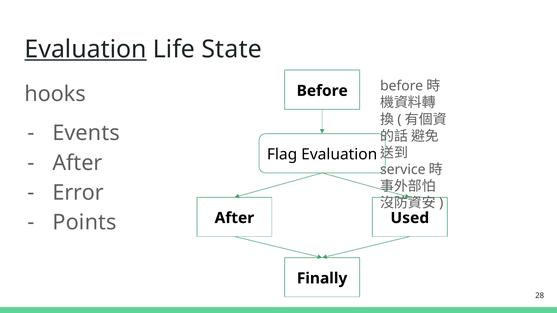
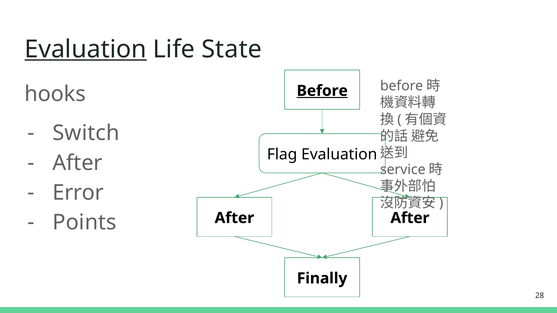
Before underline: none -> present
Events: Events -> Switch
After Used: Used -> After
